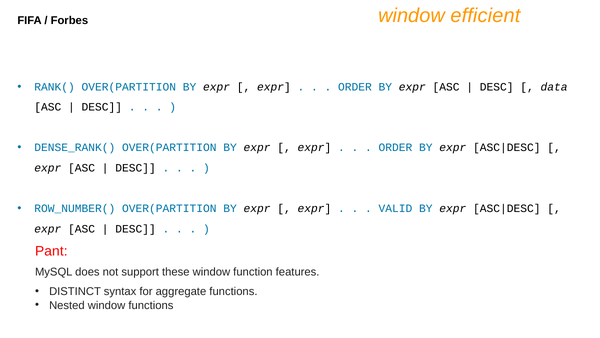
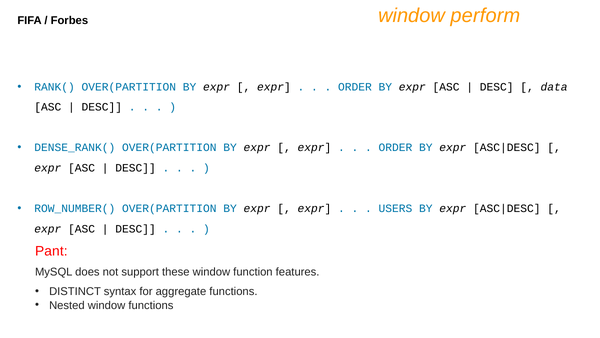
efficient: efficient -> perform
VALID: VALID -> USERS
